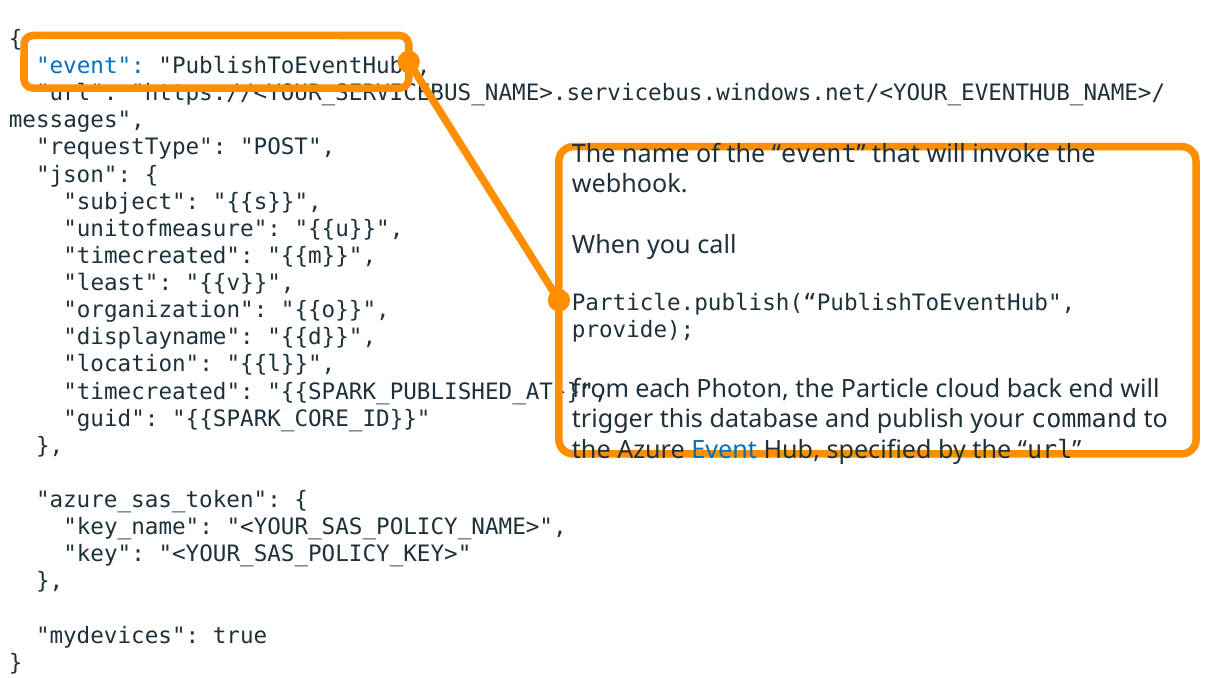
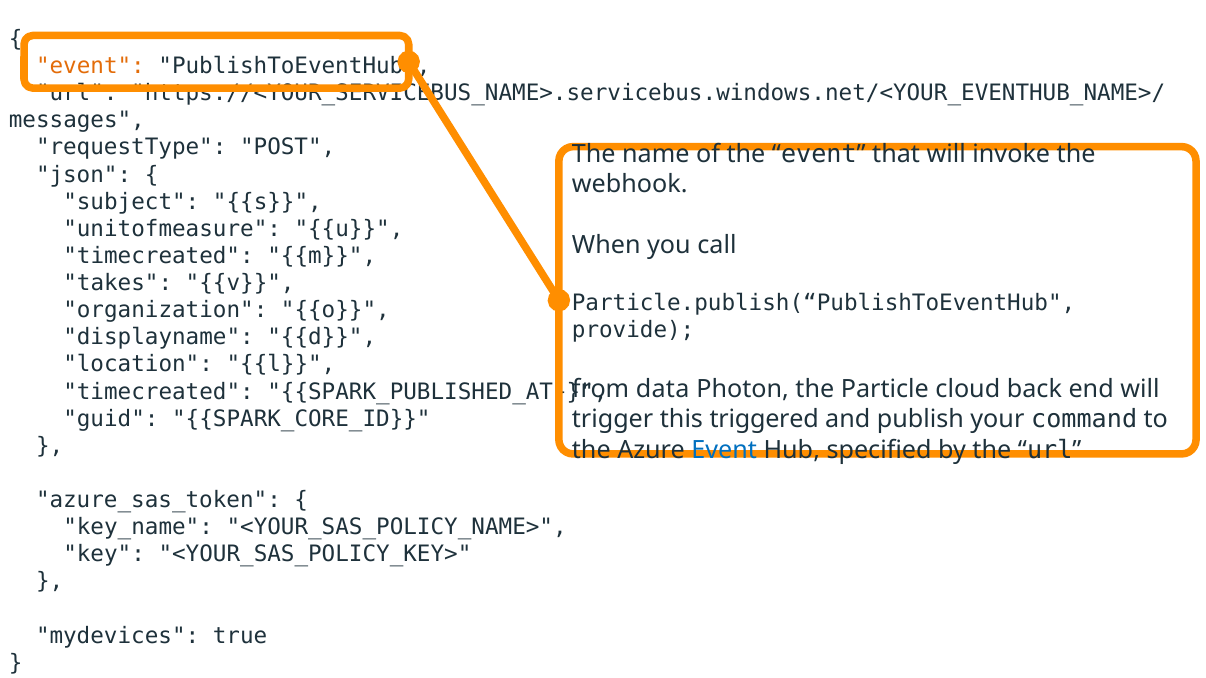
event at (90, 66) colour: blue -> orange
least: least -> takes
each: each -> data
database: database -> triggered
